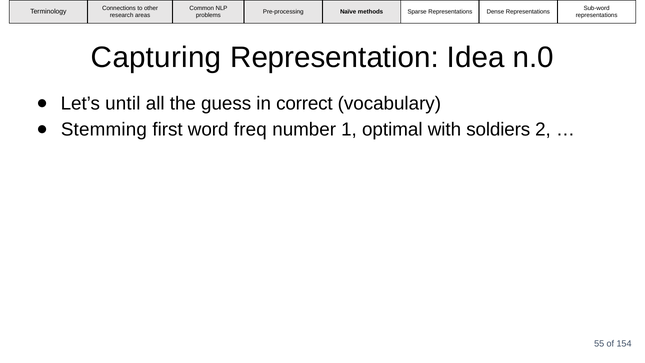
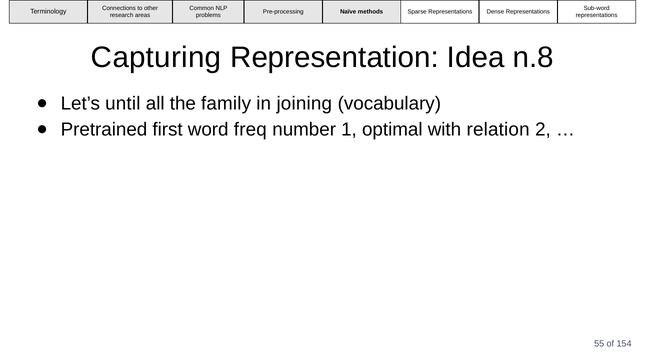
n.0: n.0 -> n.8
guess: guess -> family
correct: correct -> joining
Stemming: Stemming -> Pretrained
soldiers: soldiers -> relation
